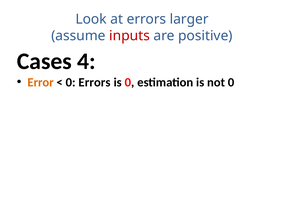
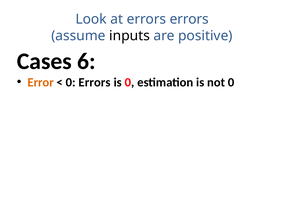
errors larger: larger -> errors
inputs colour: red -> black
4: 4 -> 6
